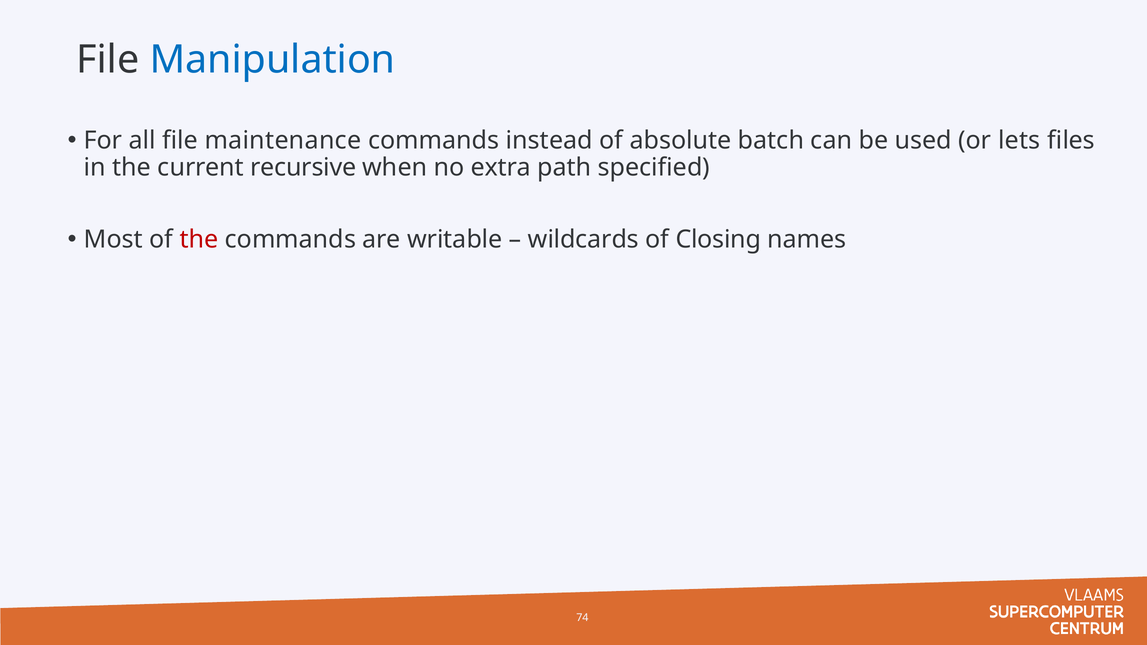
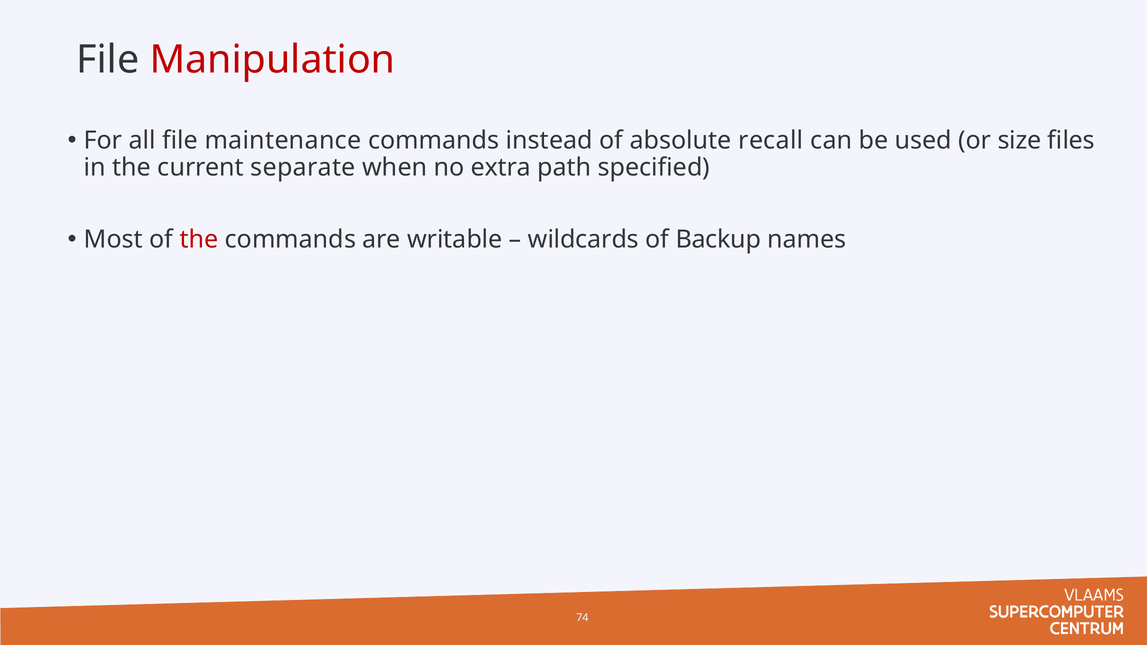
Manipulation colour: blue -> red
batch: batch -> recall
lets: lets -> size
recursive: recursive -> separate
Closing: Closing -> Backup
